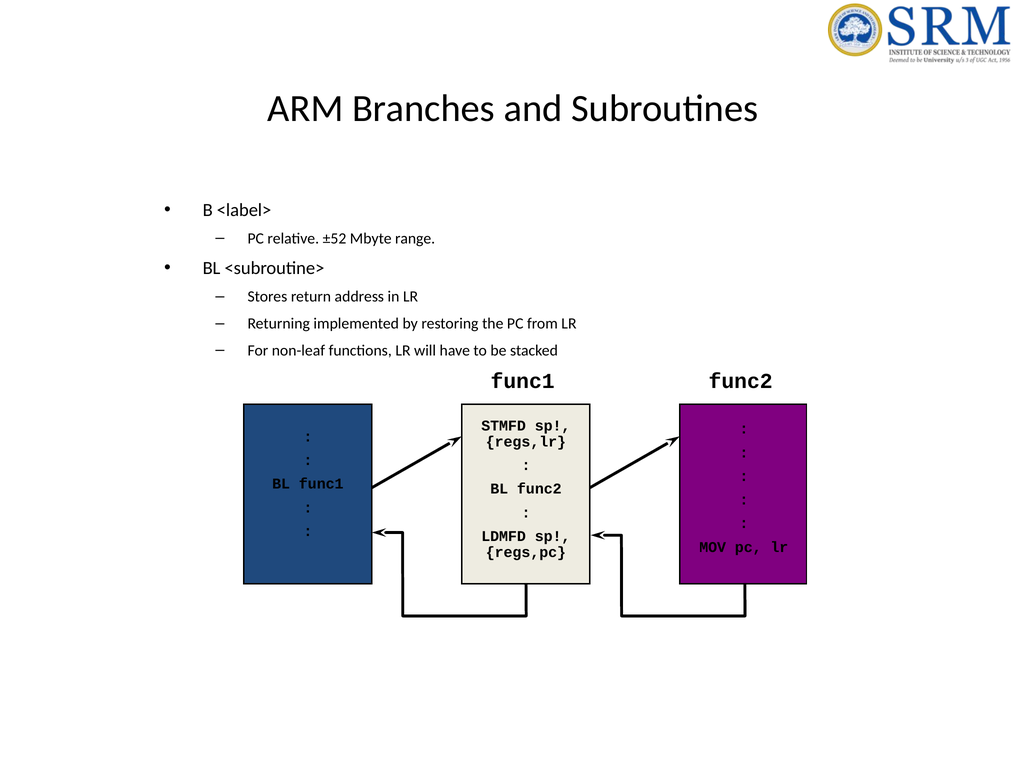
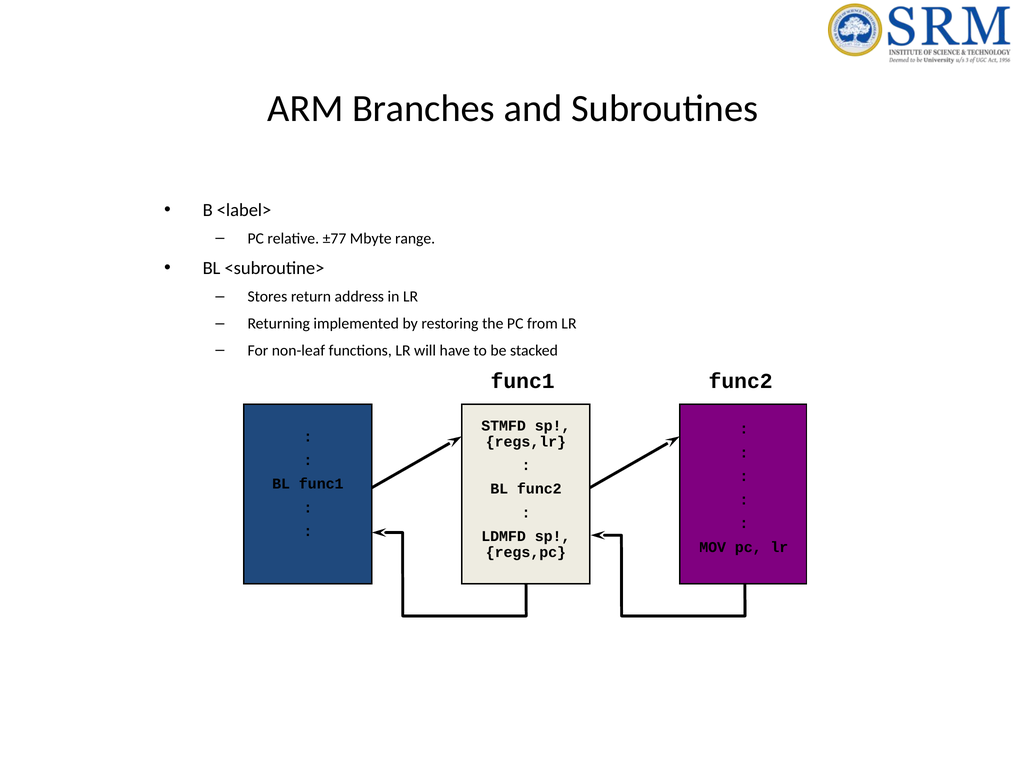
±52: ±52 -> ±77
